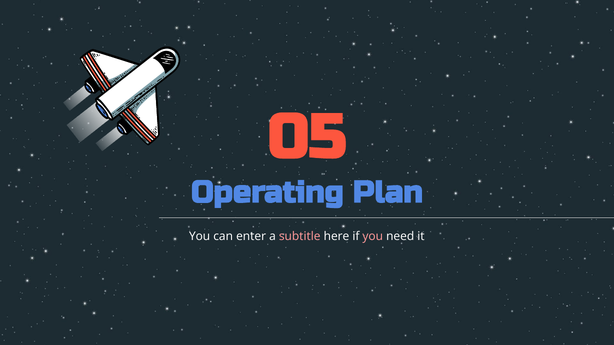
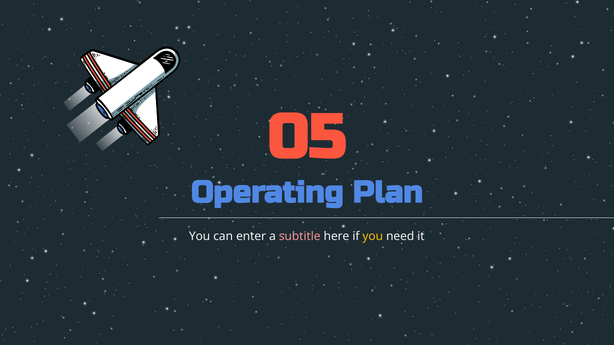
you at (373, 236) colour: pink -> yellow
